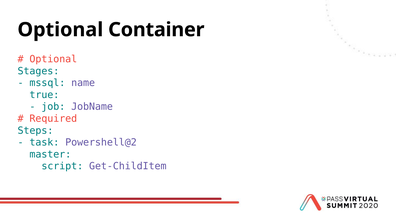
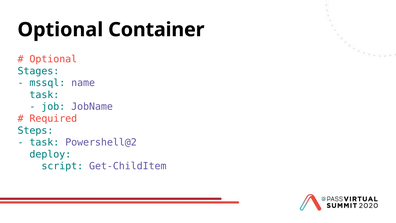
true at (44, 95): true -> task
master: master -> deploy
